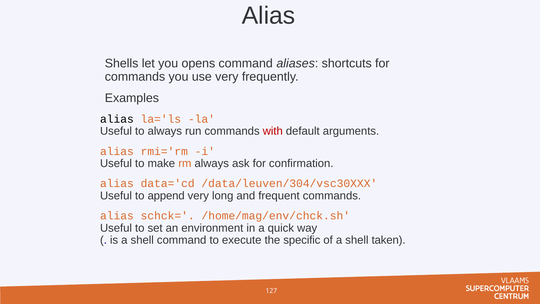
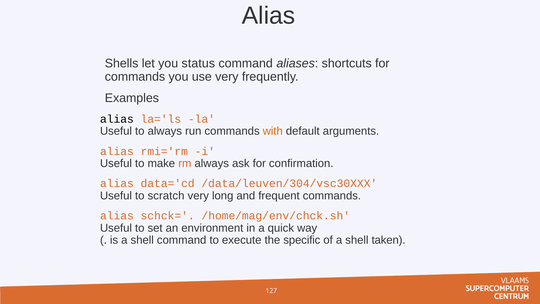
opens: opens -> status
with colour: red -> orange
append: append -> scratch
